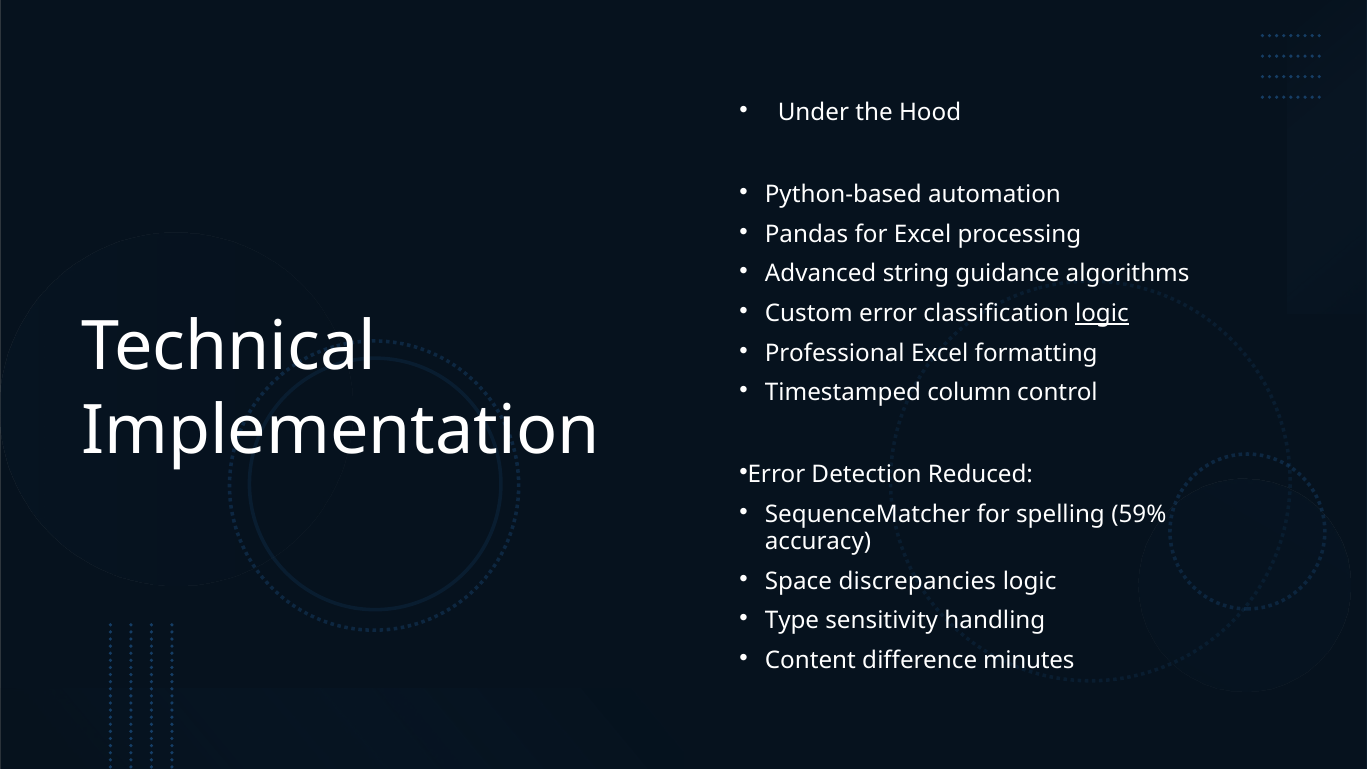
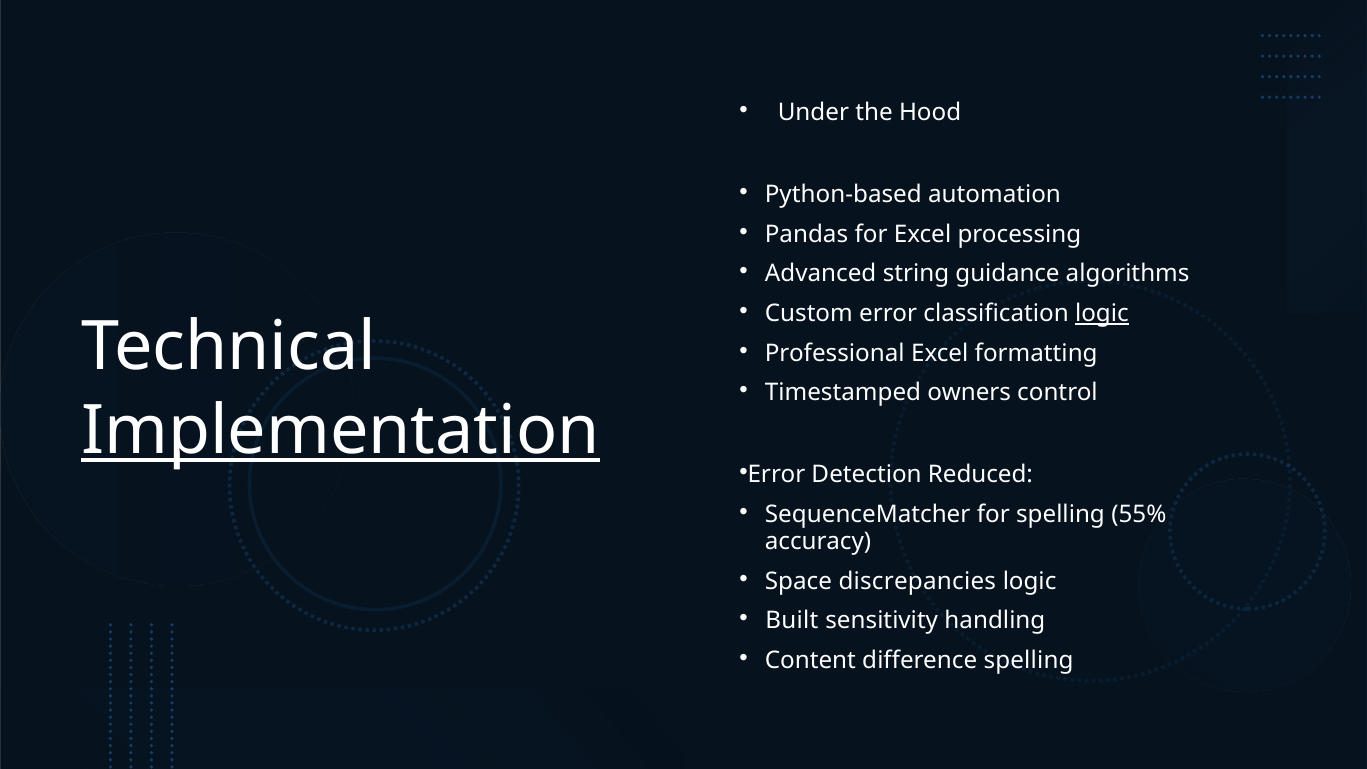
column: column -> owners
Implementation underline: none -> present
59%: 59% -> 55%
Type: Type -> Built
difference minutes: minutes -> spelling
